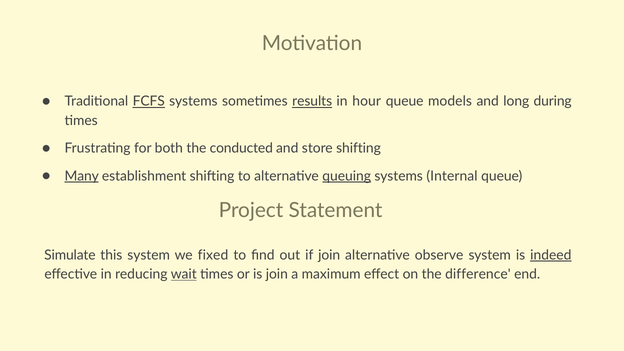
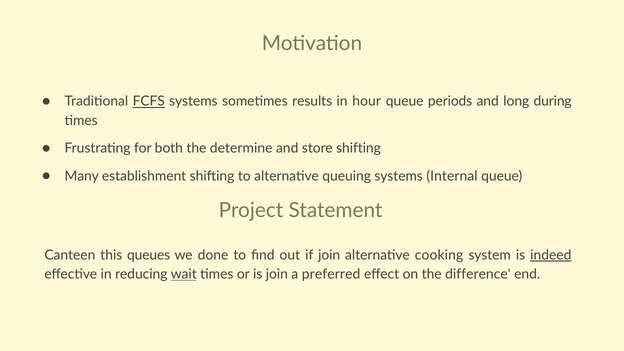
results underline: present -> none
models: models -> periods
conducted: conducted -> determine
Many underline: present -> none
queuing underline: present -> none
Simulate: Simulate -> Canteen
this system: system -> queues
fixed: fixed -> done
observe: observe -> cooking
maximum: maximum -> preferred
